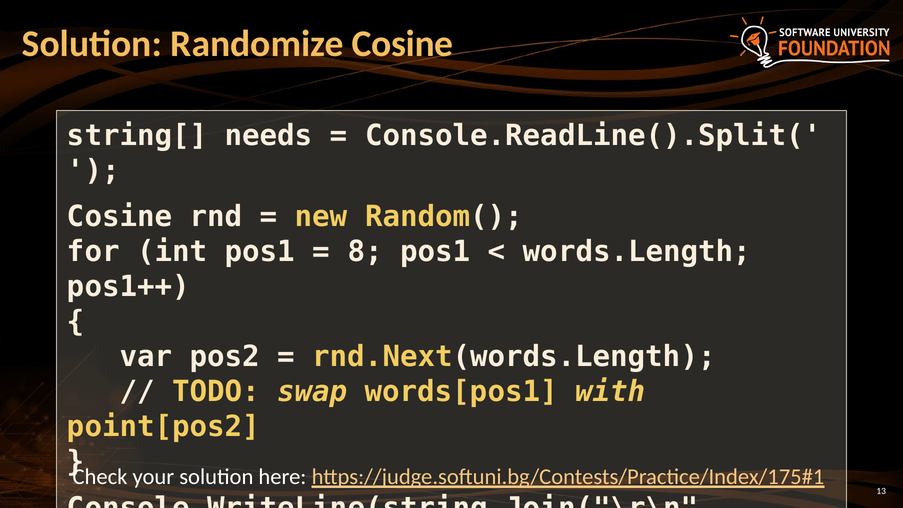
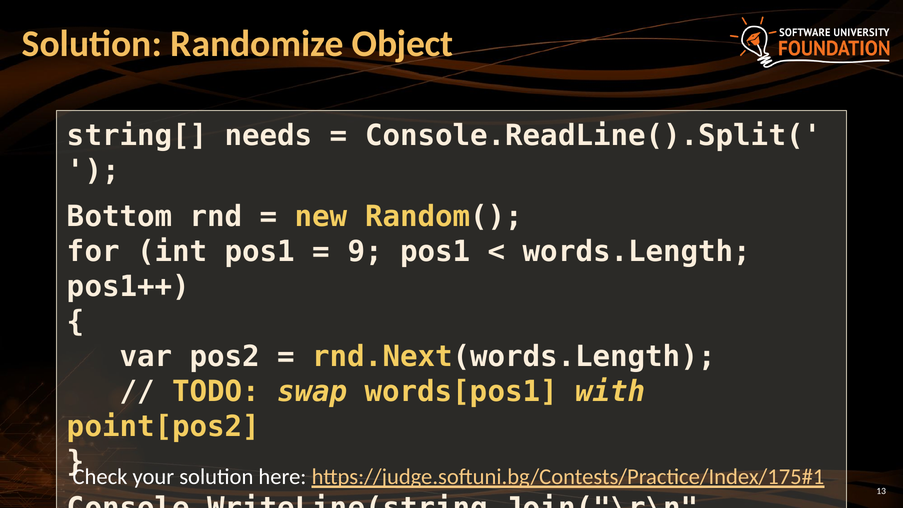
Randomize Cosine: Cosine -> Object
Cosine at (120, 217): Cosine -> Bottom
8: 8 -> 9
